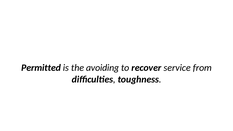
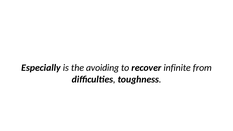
Permitted: Permitted -> Especially
service: service -> infinite
